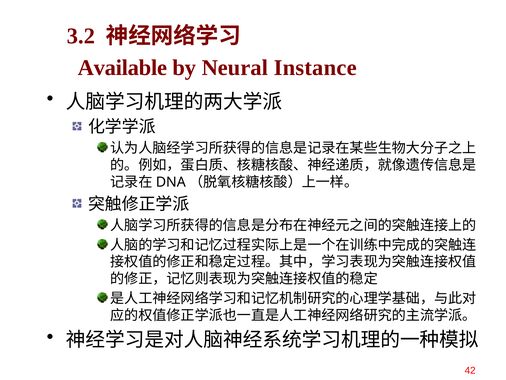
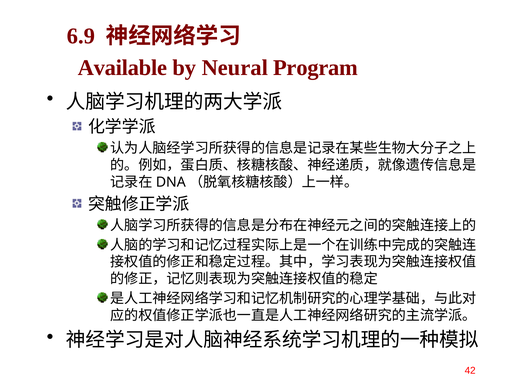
3.2: 3.2 -> 6.9
Instance: Instance -> Program
